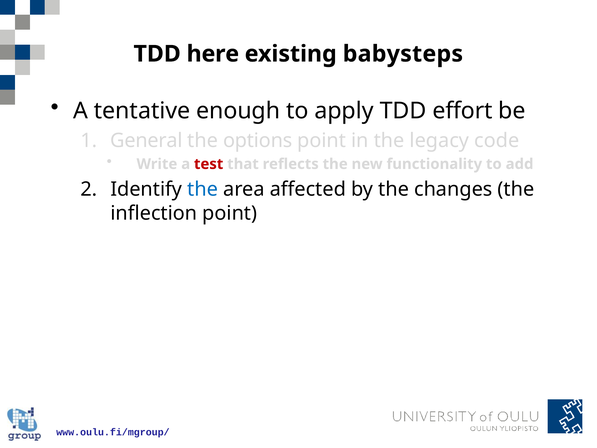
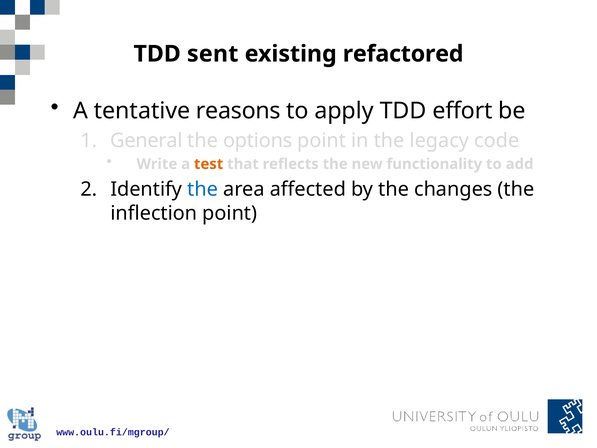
here: here -> sent
babysteps: babysteps -> refactored
enough: enough -> reasons
test colour: red -> orange
